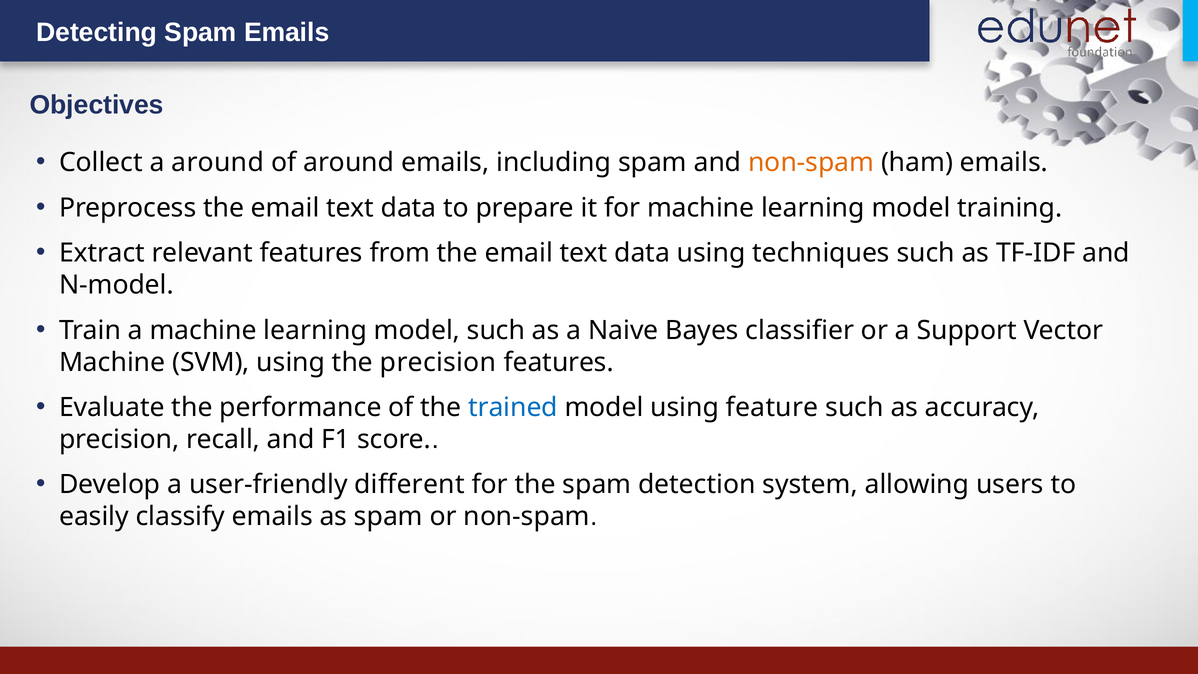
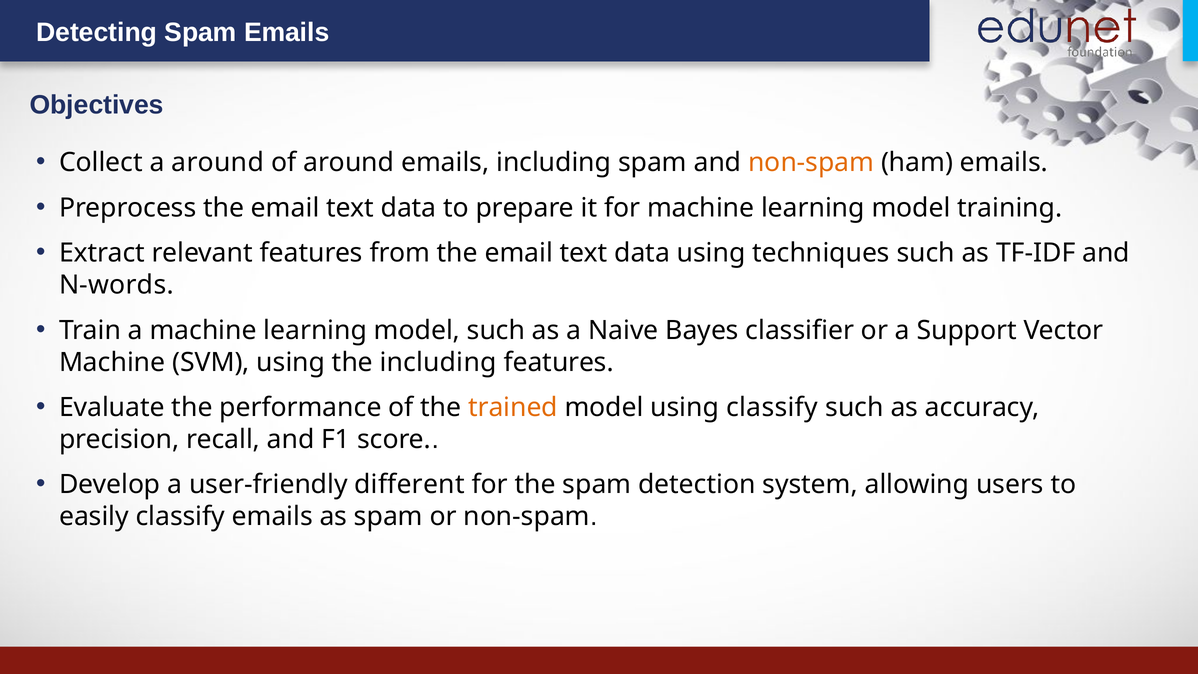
N-model: N-model -> N-words
the precision: precision -> including
trained colour: blue -> orange
using feature: feature -> classify
